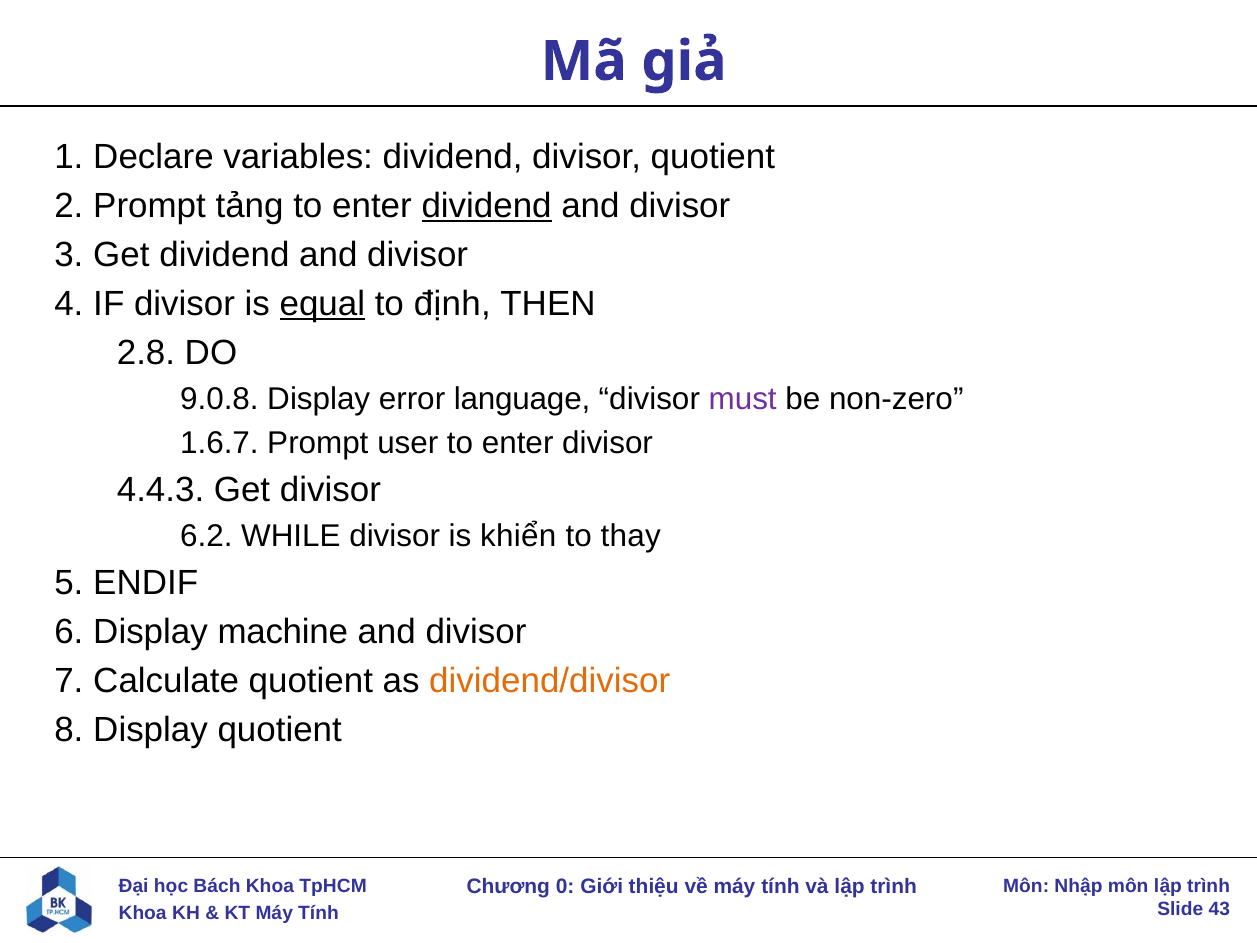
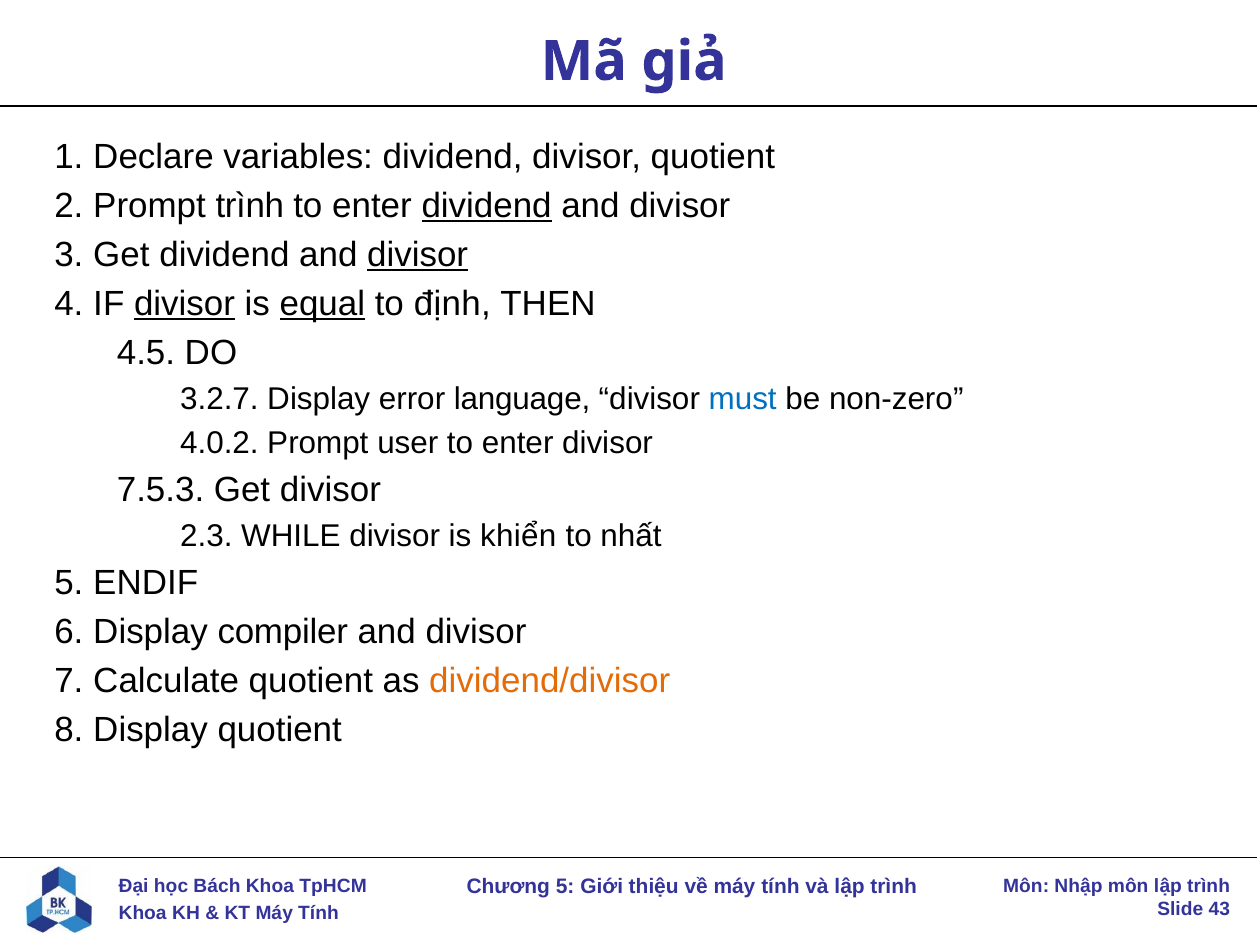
Prompt tảng: tảng -> trình
divisor at (418, 255) underline: none -> present
divisor at (184, 304) underline: none -> present
2.8: 2.8 -> 4.5
9.0.8: 9.0.8 -> 3.2.7
must colour: purple -> blue
1.6.7: 1.6.7 -> 4.0.2
4.4.3: 4.4.3 -> 7.5.3
6.2: 6.2 -> 2.3
thay: thay -> nhất
machine: machine -> compiler
0 at (565, 887): 0 -> 5
